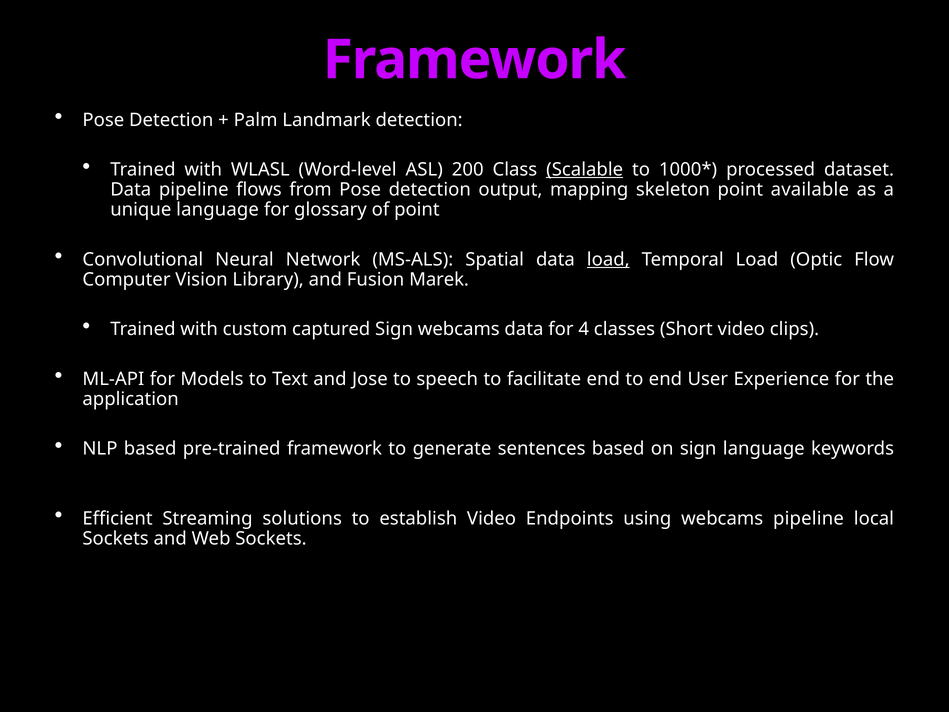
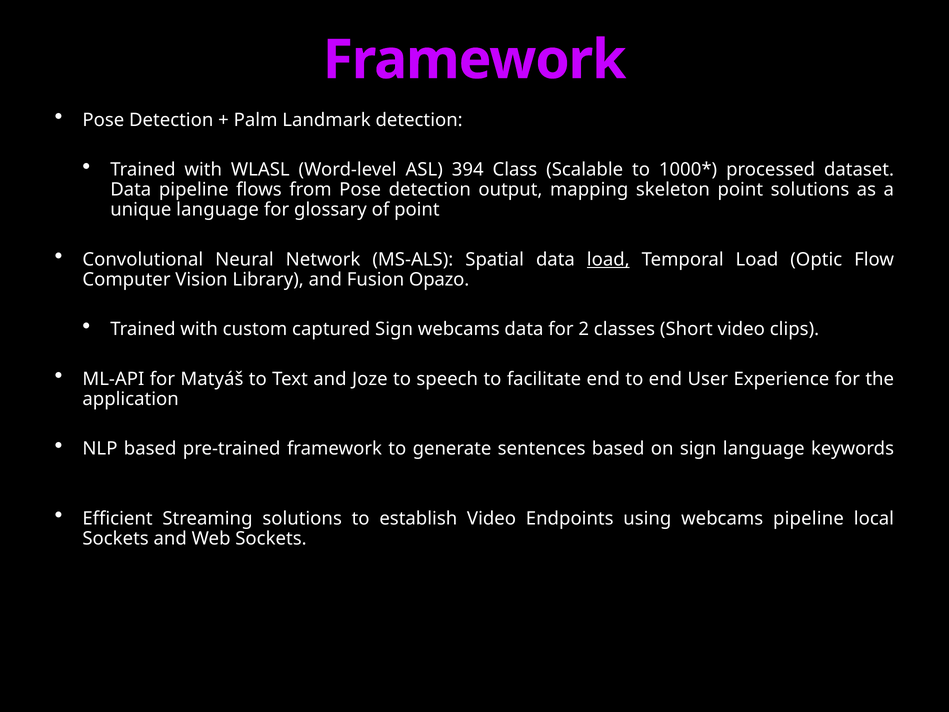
200: 200 -> 394
Scalable underline: present -> none
point available: available -> solutions
Marek: Marek -> Opazo
4: 4 -> 2
Models: Models -> Matyáš
Jose: Jose -> Joze
